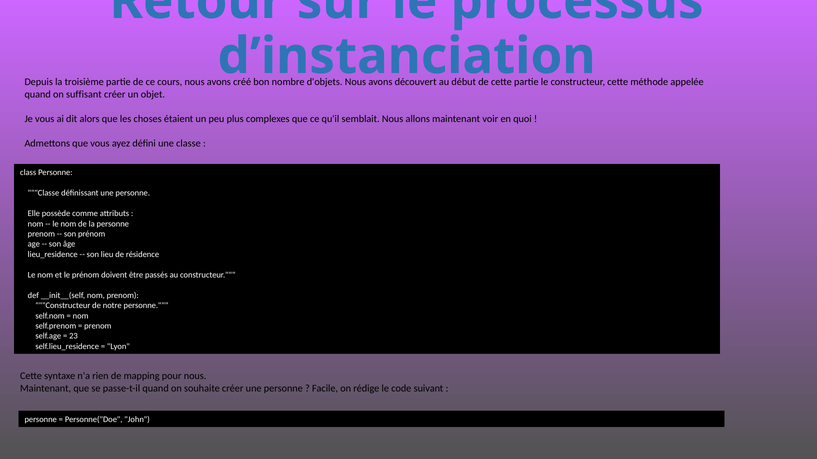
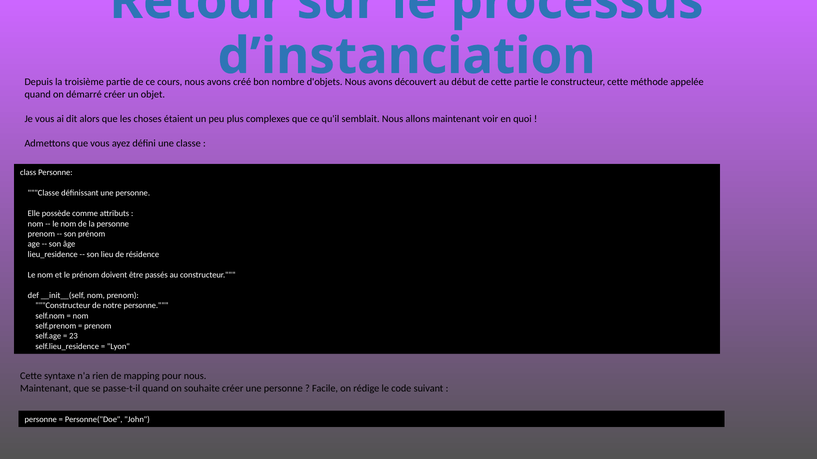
suffisant: suffisant -> démarré
